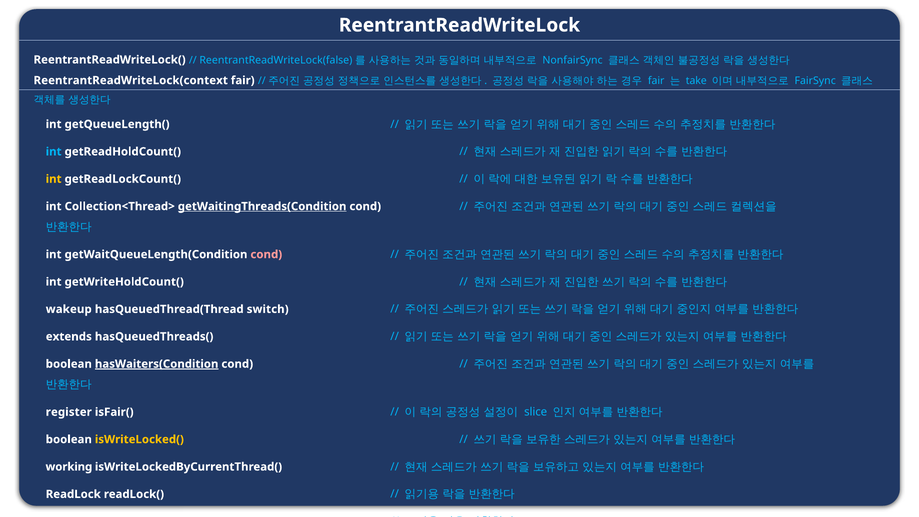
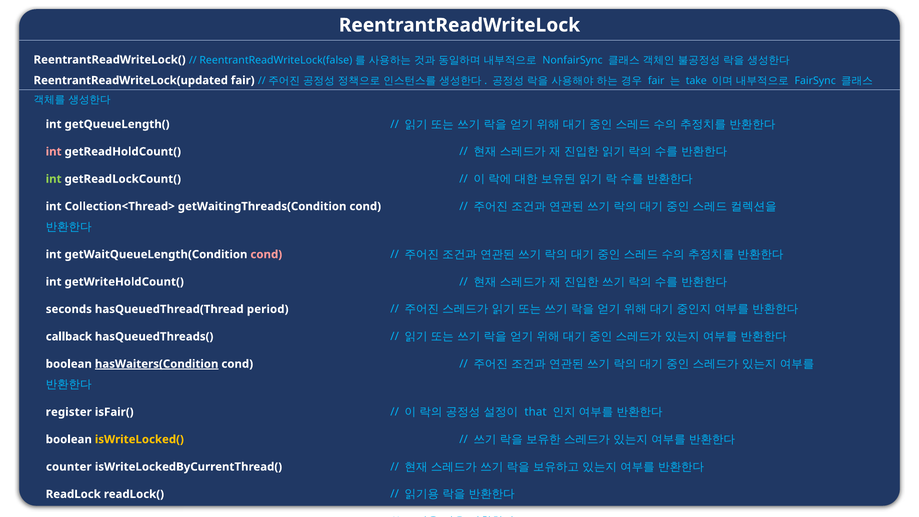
ReentrantReadWriteLock(context: ReentrantReadWriteLock(context -> ReentrantReadWriteLock(updated
int at (54, 152) colour: light blue -> pink
int at (54, 179) colour: yellow -> light green
getWaitingThreads(Condition underline: present -> none
wakeup: wakeup -> seconds
switch: switch -> period
extends: extends -> callback
slice: slice -> that
working: working -> counter
